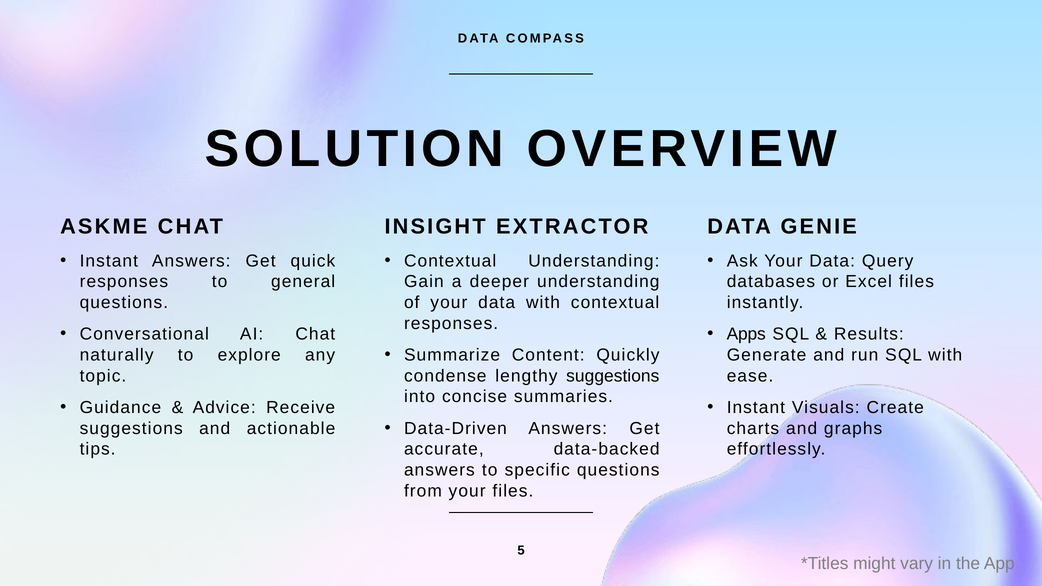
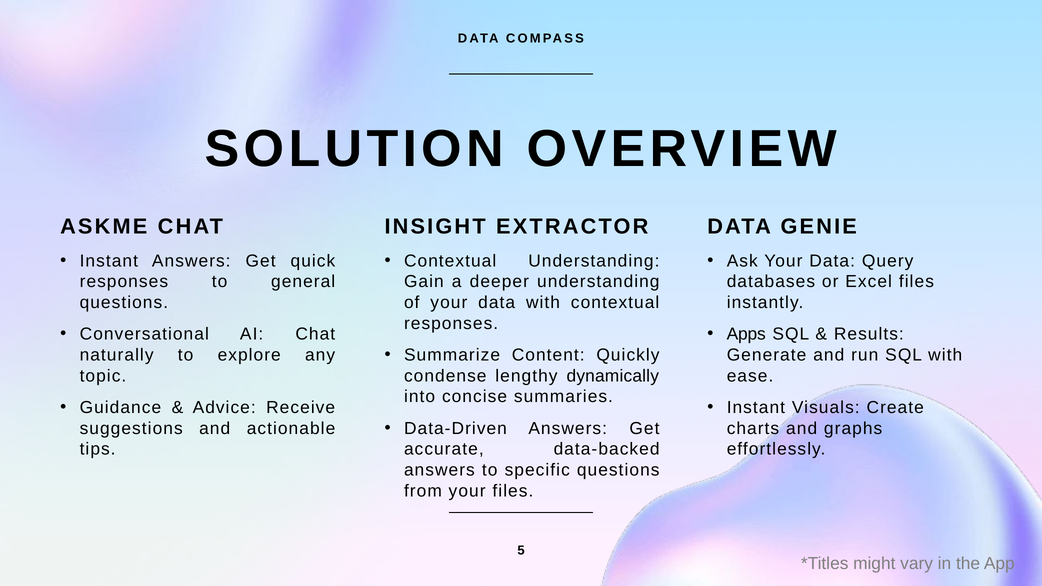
lengthy suggestions: suggestions -> dynamically
